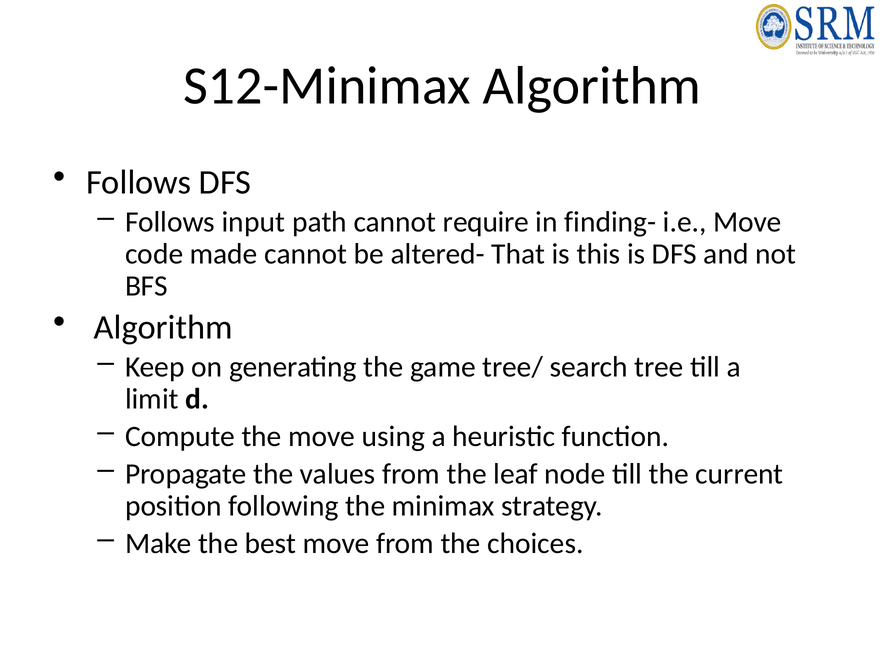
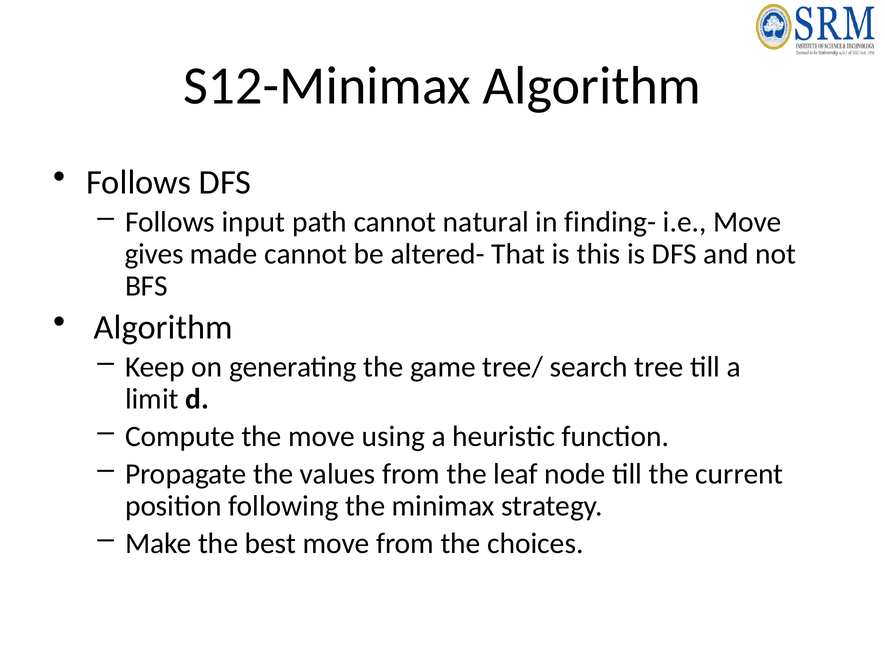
require: require -> natural
code: code -> gives
